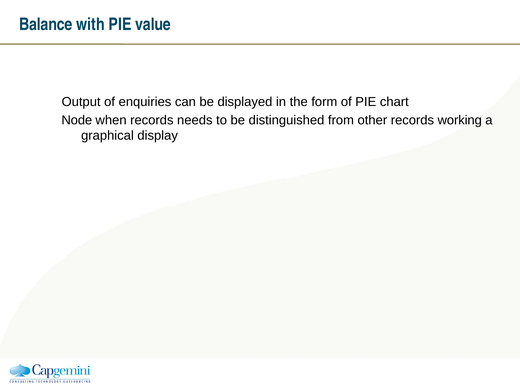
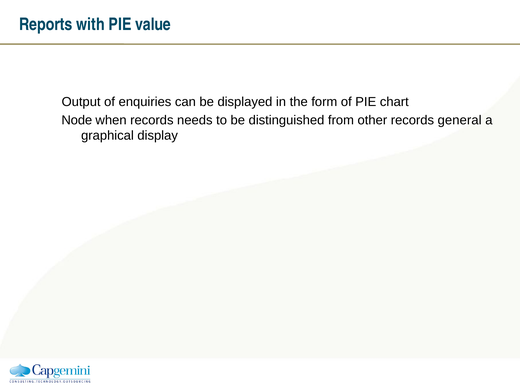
Balance: Balance -> Reports
working: working -> general
